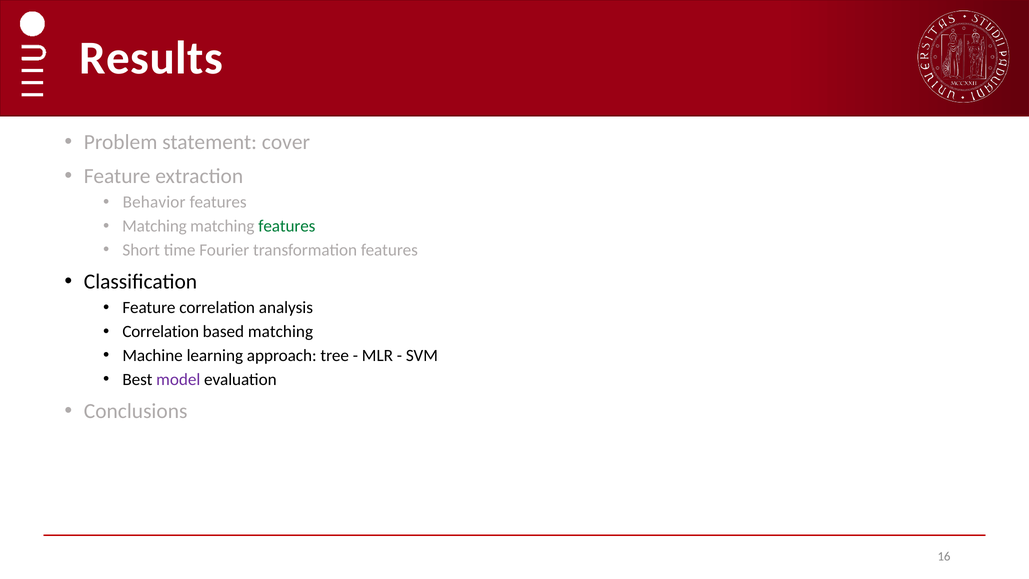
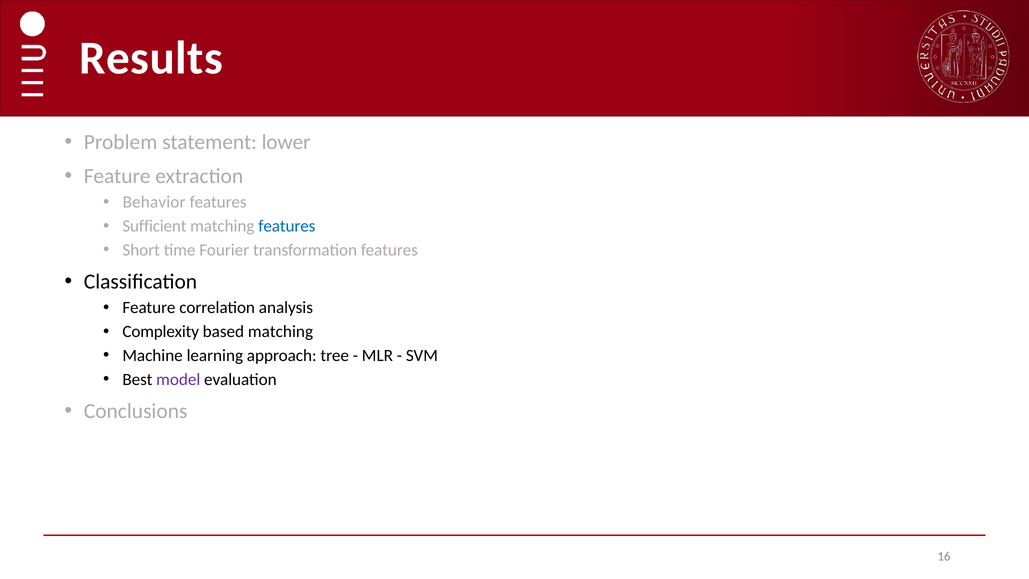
cover: cover -> lower
Matching at (154, 226): Matching -> Sufficient
features at (287, 226) colour: green -> blue
Correlation at (161, 332): Correlation -> Complexity
